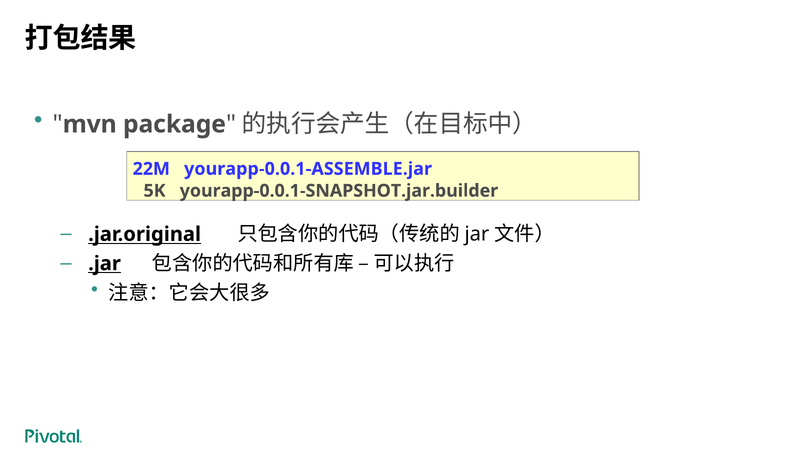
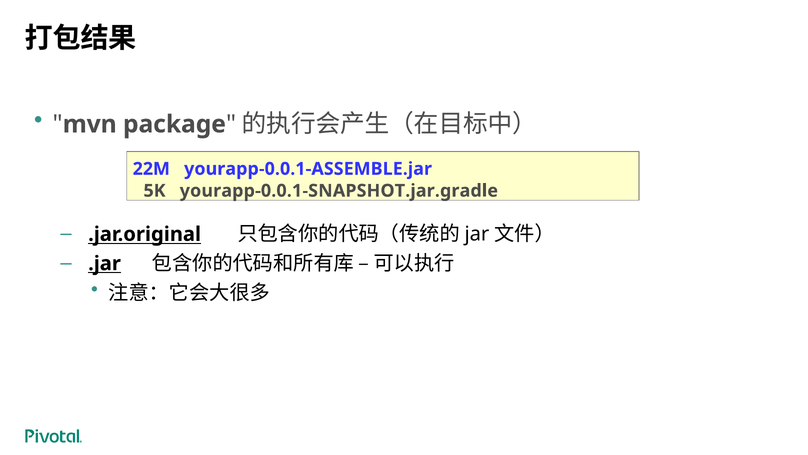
yourapp-0.0.1-SNAPSHOT.jar.builder: yourapp-0.0.1-SNAPSHOT.jar.builder -> yourapp-0.0.1-SNAPSHOT.jar.gradle
